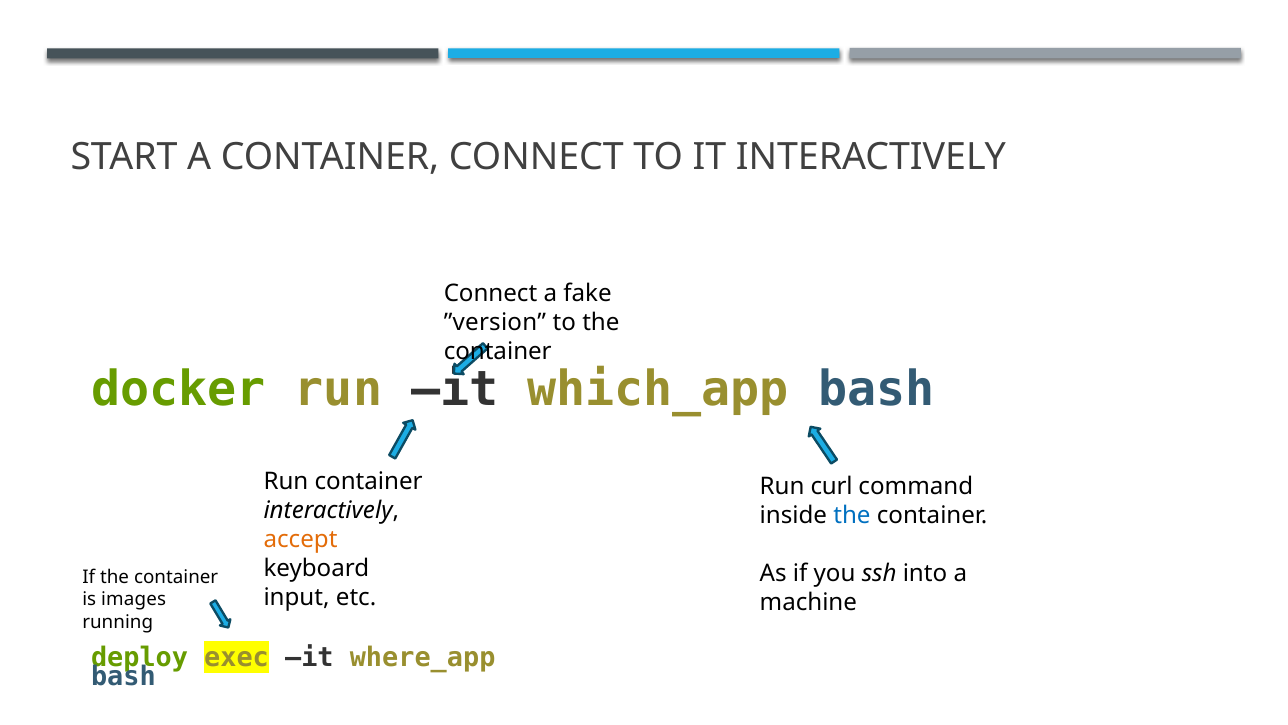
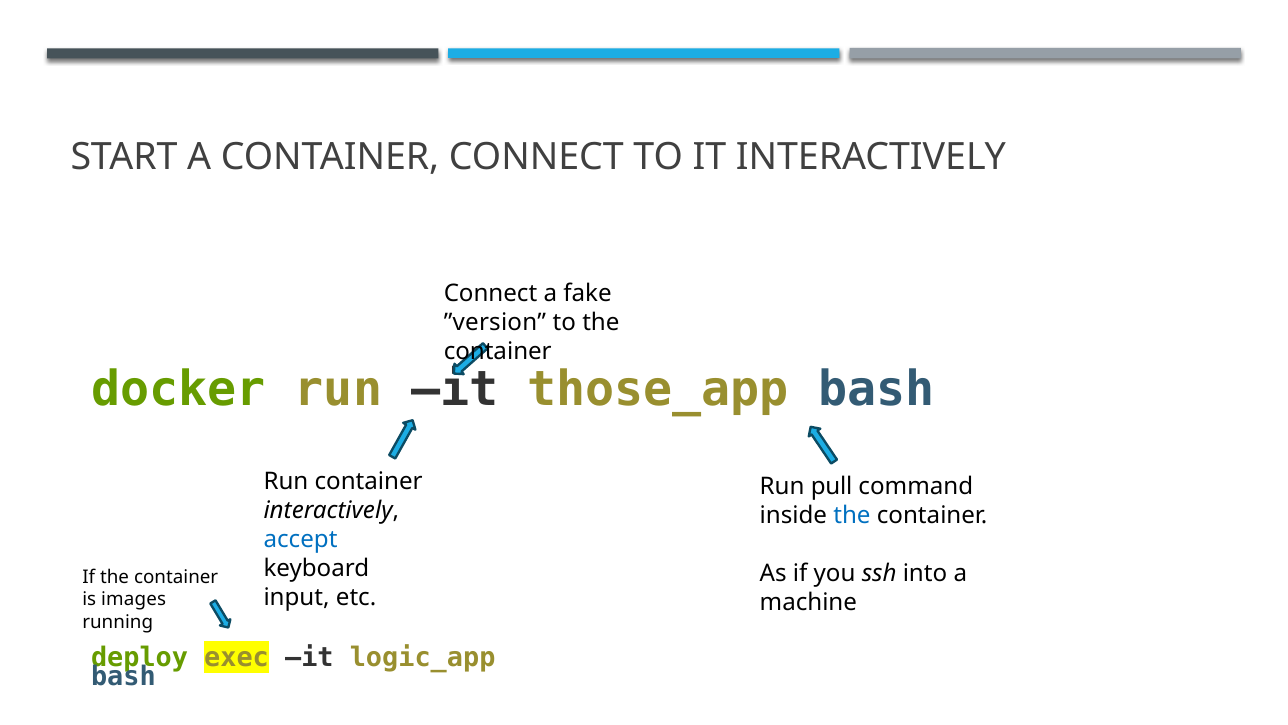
which_app: which_app -> those_app
curl: curl -> pull
accept colour: orange -> blue
where_app: where_app -> logic_app
